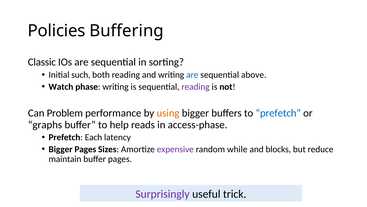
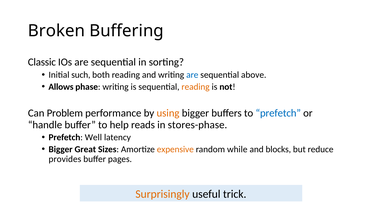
Policies: Policies -> Broken
Watch: Watch -> Allows
reading at (196, 86) colour: purple -> orange
graphs: graphs -> handle
access-phase: access-phase -> stores-phase
Each: Each -> Well
Bigger Pages: Pages -> Great
expensive colour: purple -> orange
maintain: maintain -> provides
Surprisingly colour: purple -> orange
